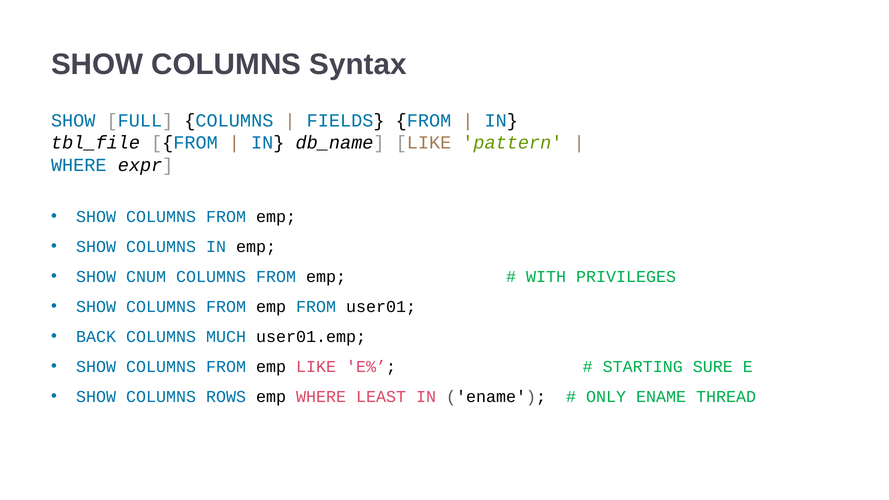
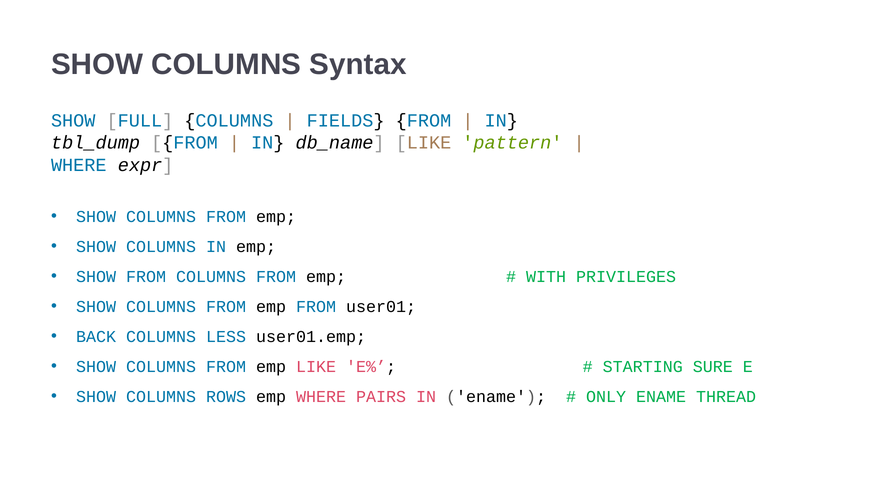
tbl_file: tbl_file -> tbl_dump
SHOW CNUM: CNUM -> FROM
MUCH: MUCH -> LESS
LEAST: LEAST -> PAIRS
